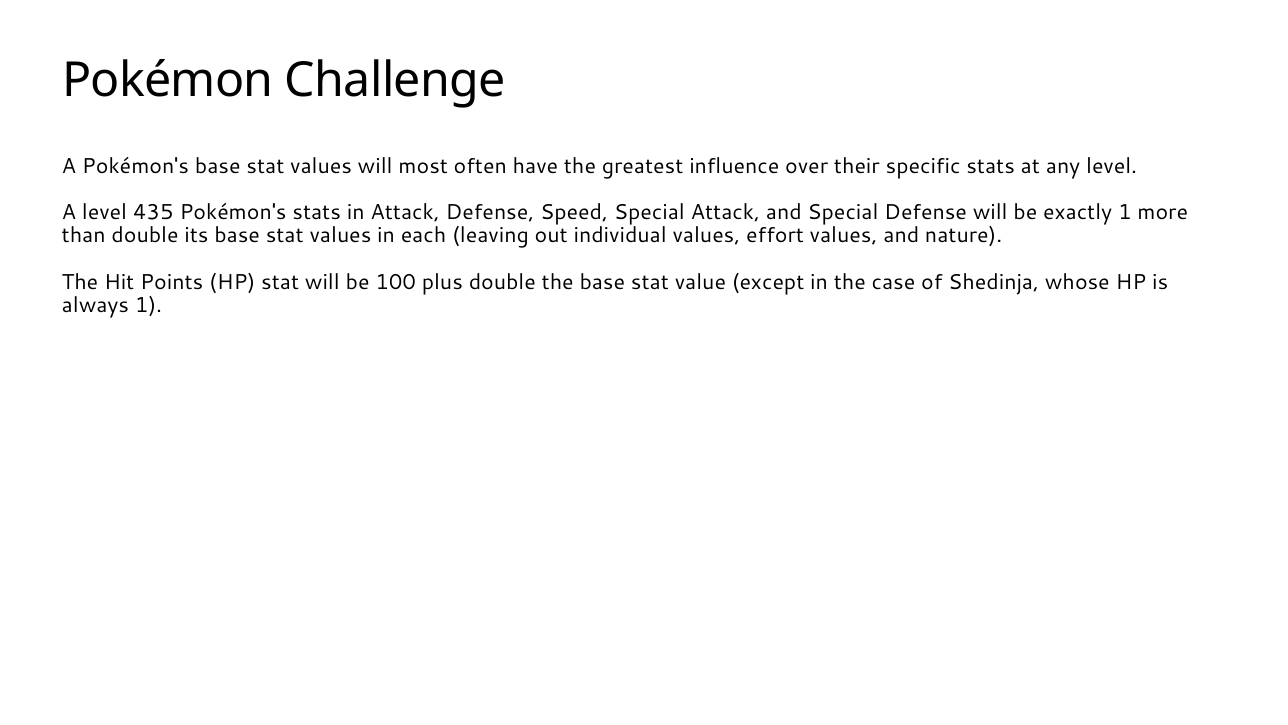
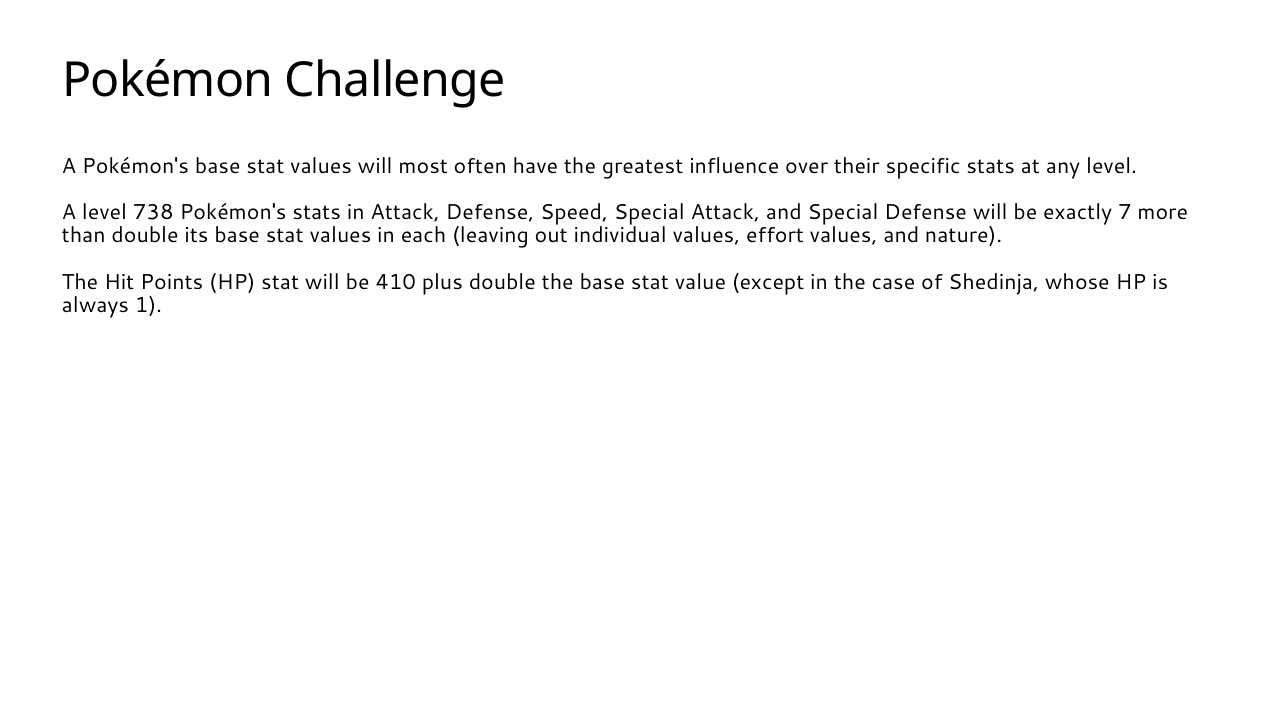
435: 435 -> 738
exactly 1: 1 -> 7
100: 100 -> 410
